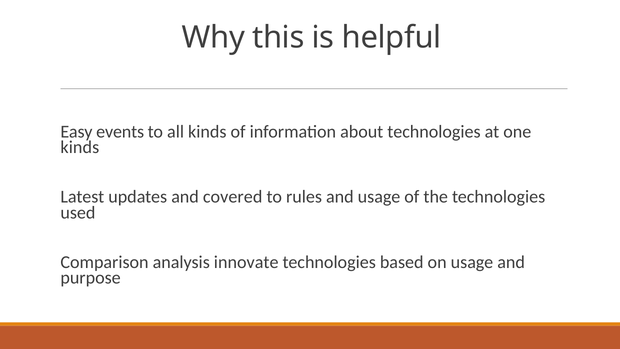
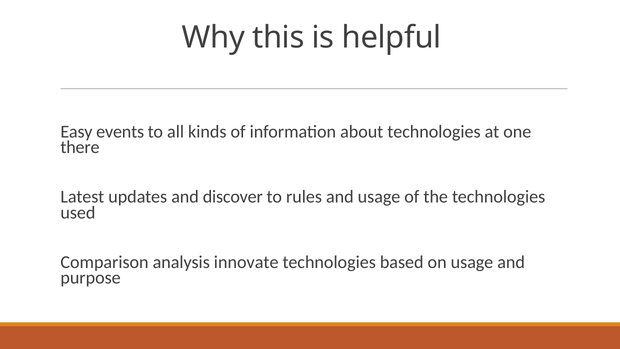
kinds at (80, 147): kinds -> there
covered: covered -> discover
